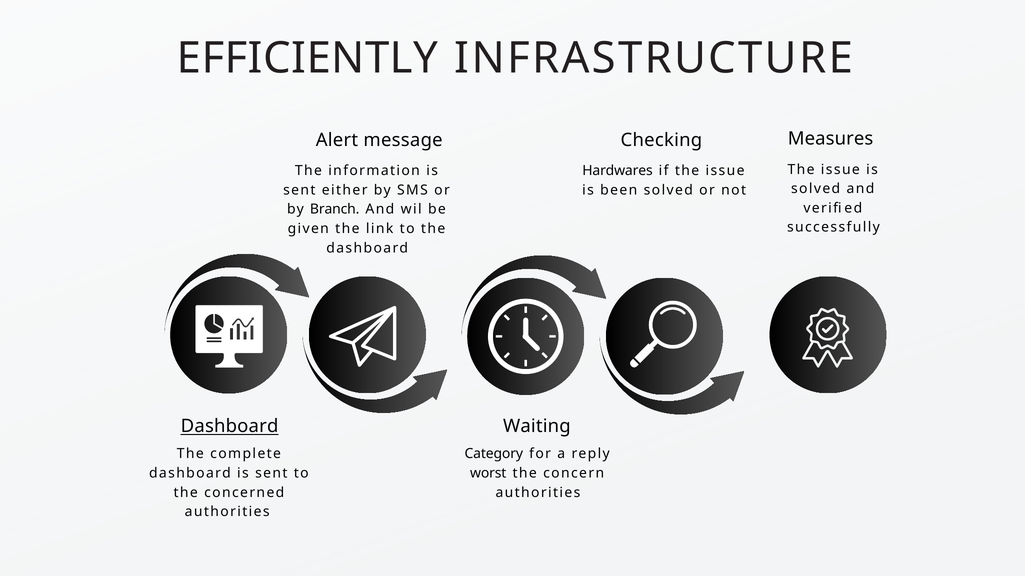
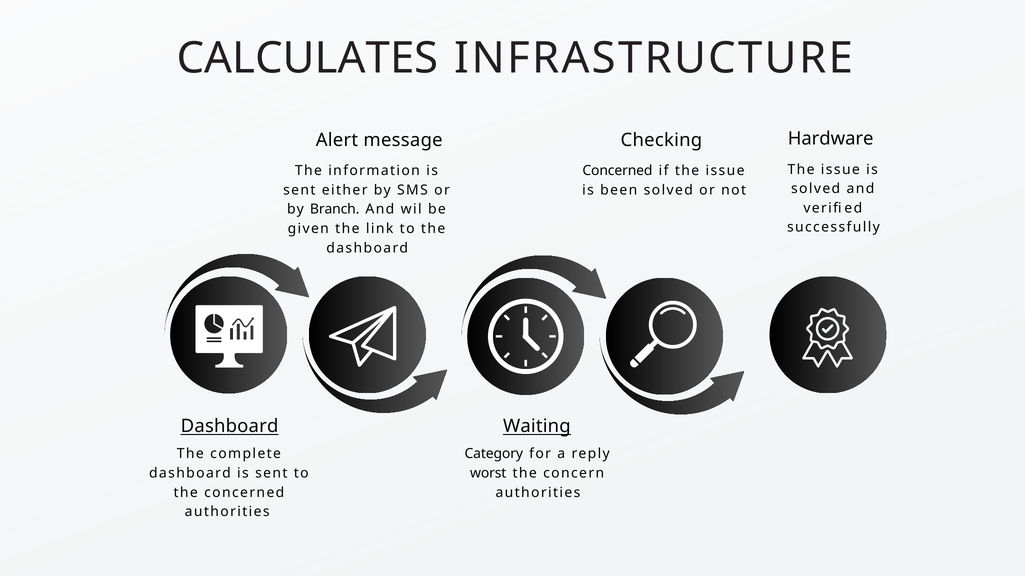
EFFICIENTLY: EFFICIENTLY -> CALCULATES
Measures: Measures -> Hardware
Hardwares at (617, 171): Hardwares -> Concerned
Waiting underline: none -> present
